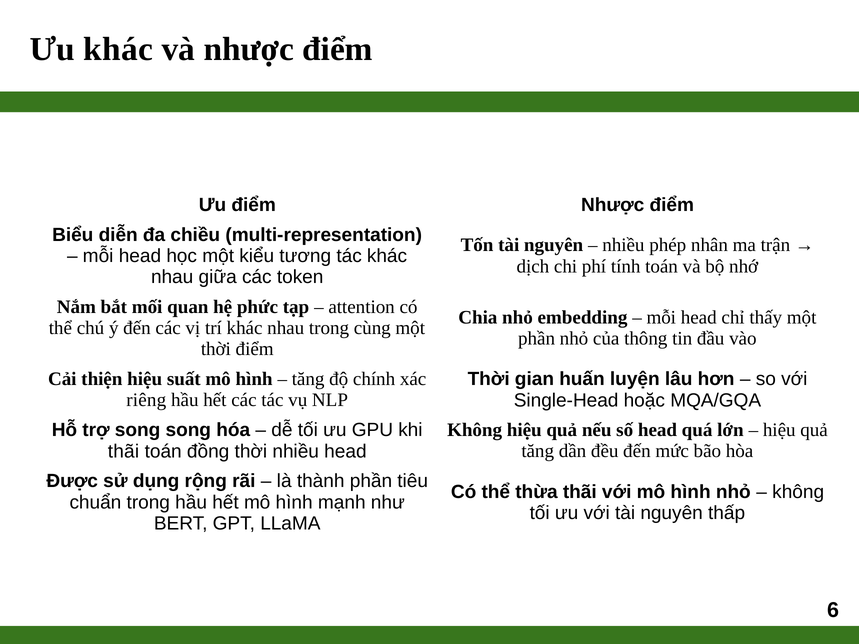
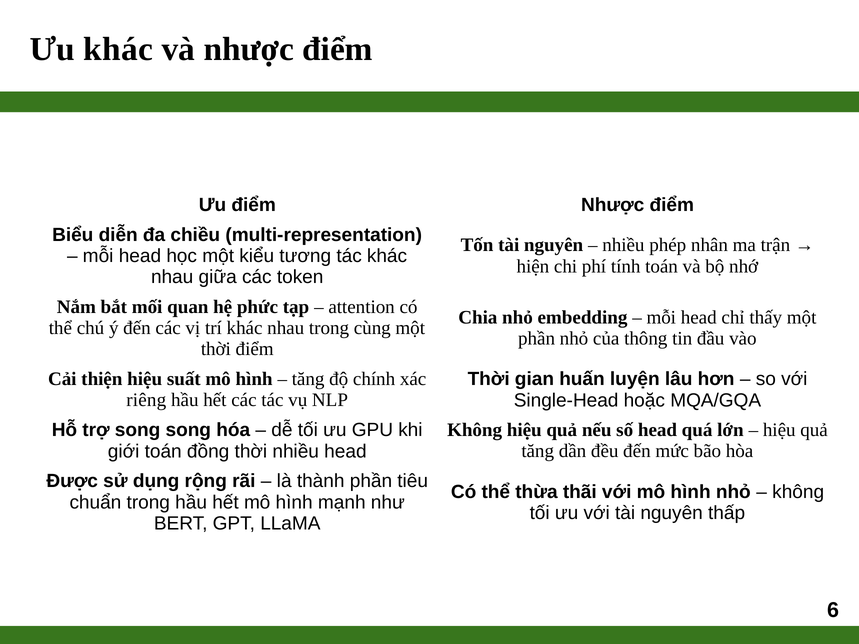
dịch: dịch -> hiện
thãi at (123, 452): thãi -> giới
